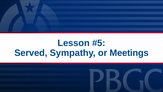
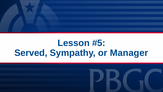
Meetings: Meetings -> Manager
